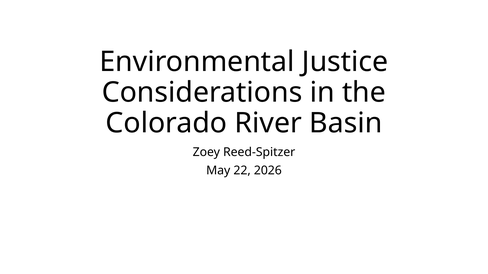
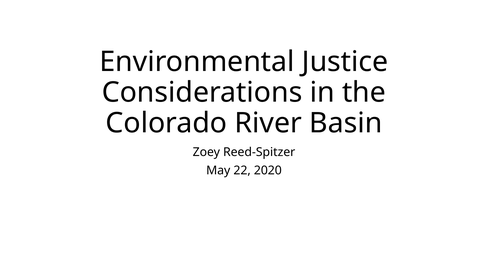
2026: 2026 -> 2020
